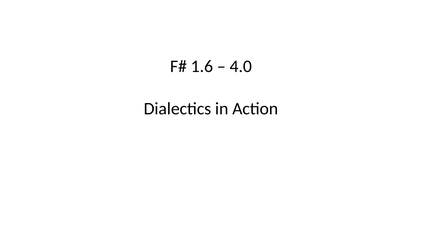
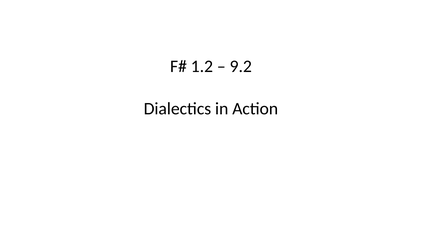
1.6: 1.6 -> 1.2
4.0: 4.0 -> 9.2
